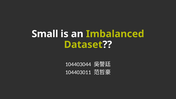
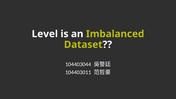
Small: Small -> Level
